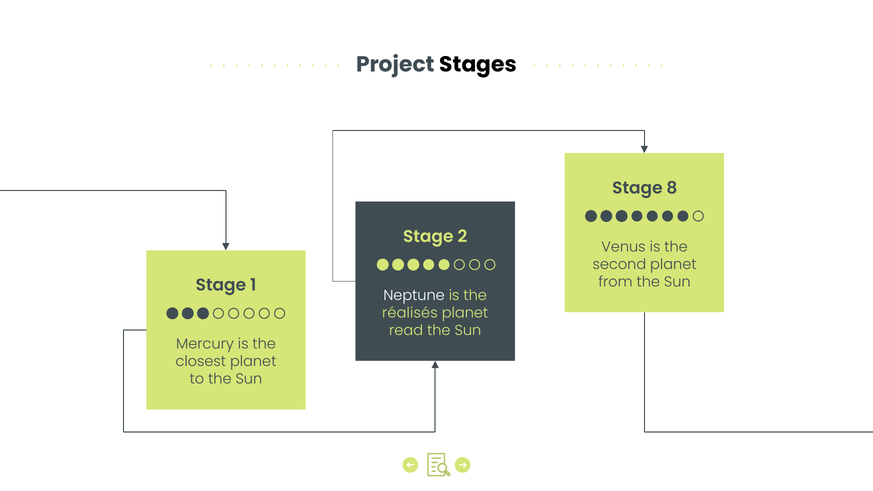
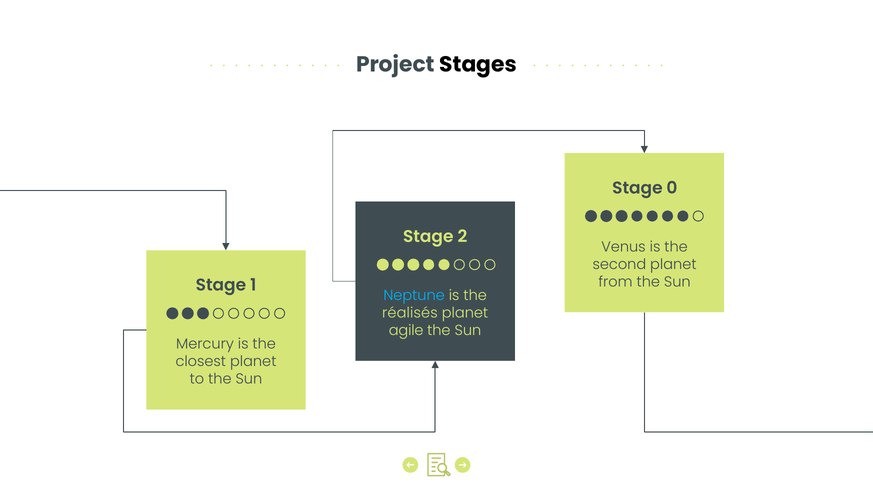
8: 8 -> 0
Neptune colour: white -> light blue
read: read -> agile
